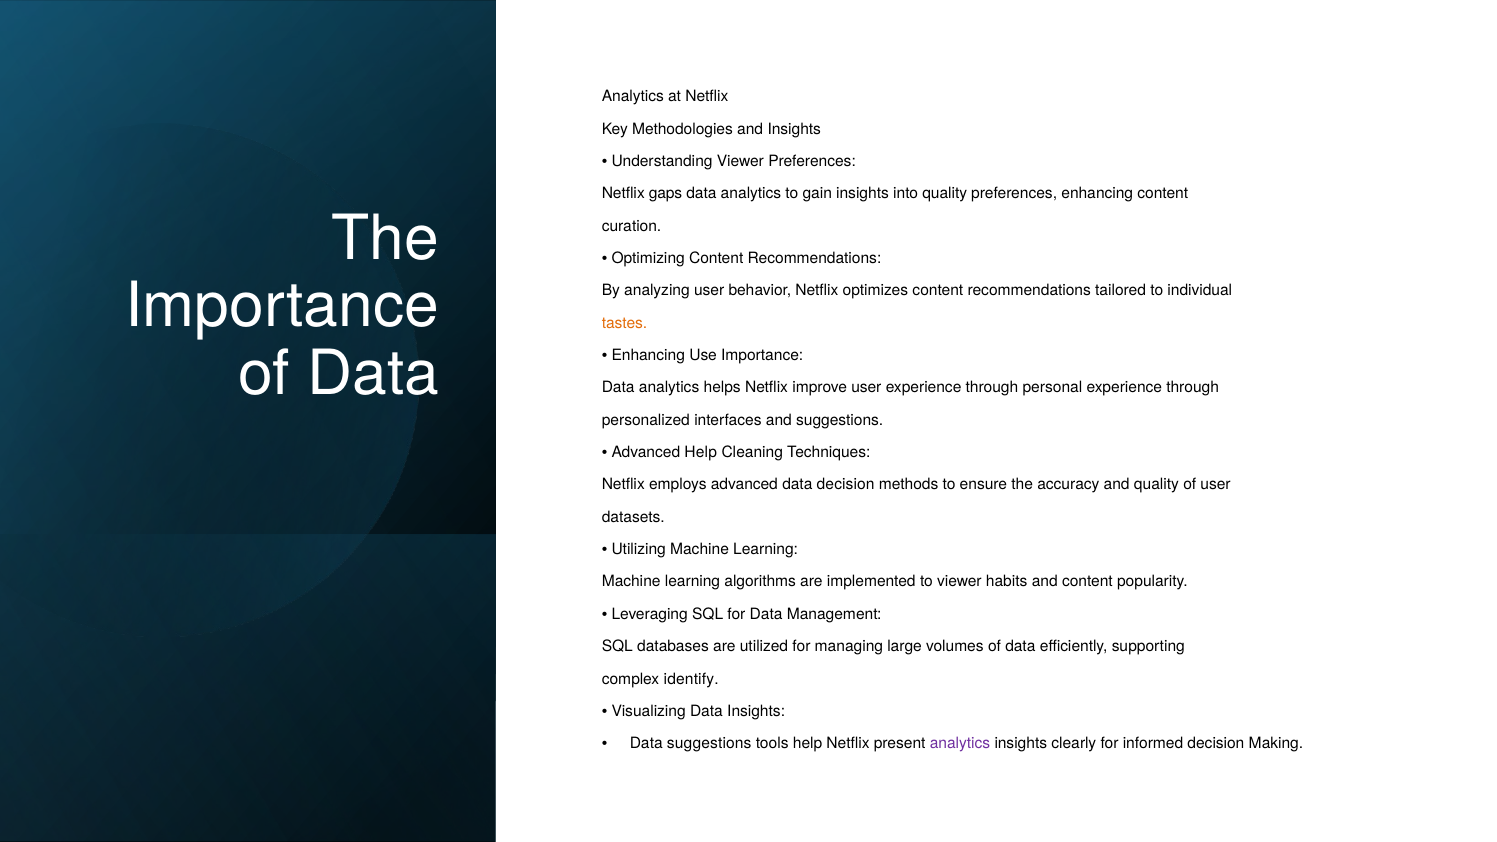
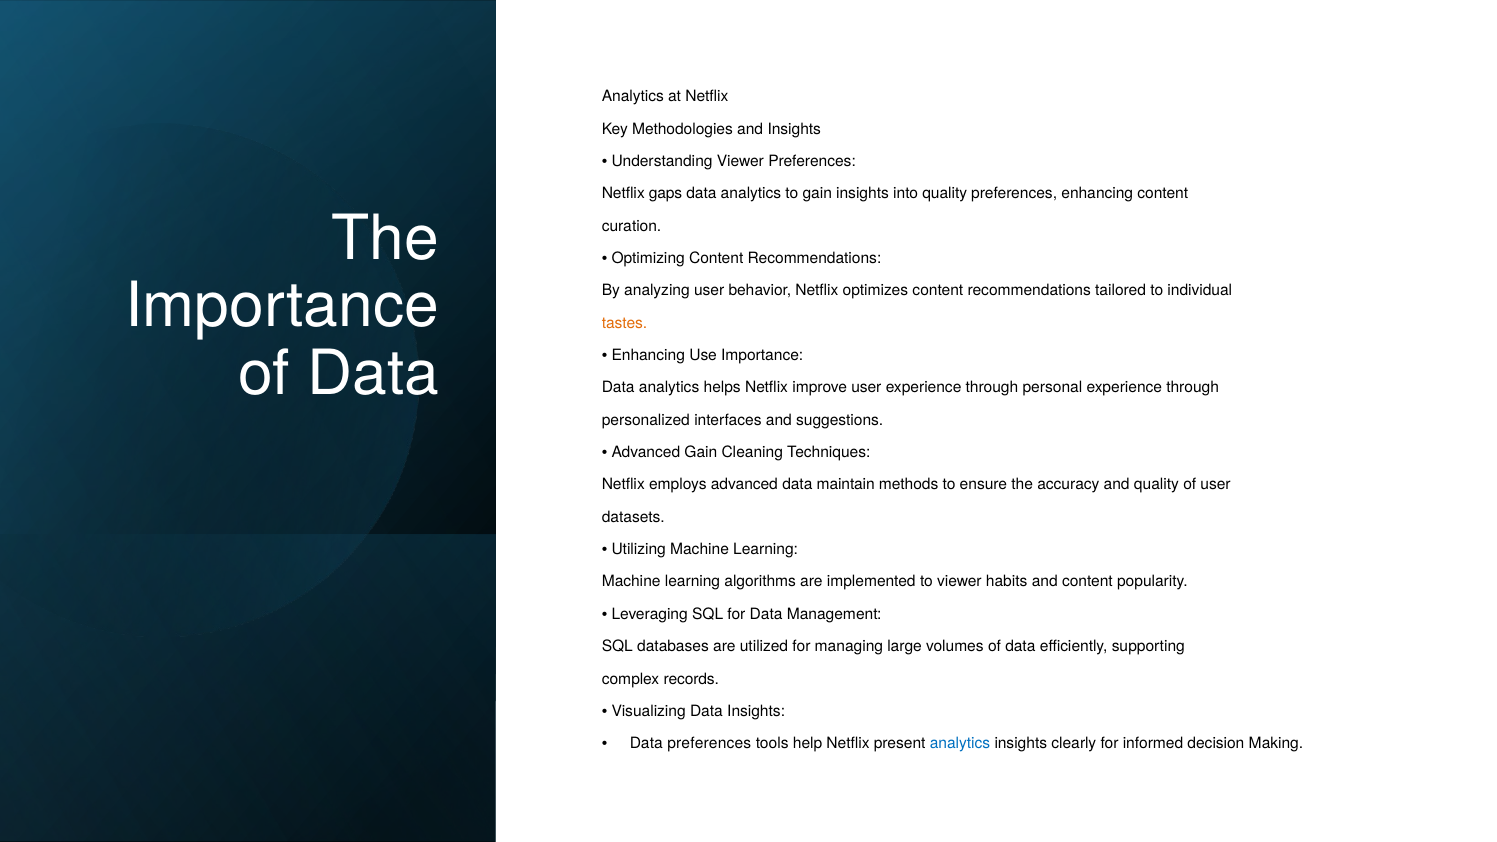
Advanced Help: Help -> Gain
data decision: decision -> maintain
identify: identify -> records
Data suggestions: suggestions -> preferences
analytics at (960, 744) colour: purple -> blue
